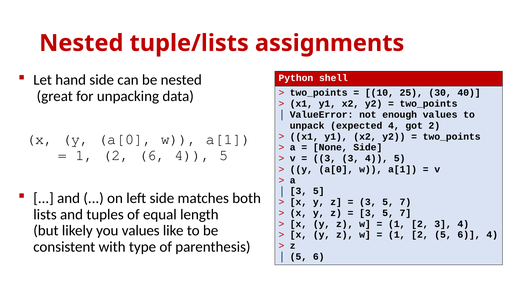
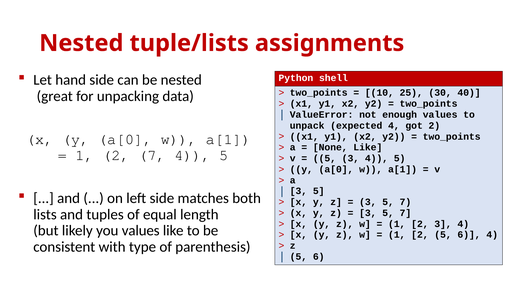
None Side: Side -> Like
2 6: 6 -> 7
3 at (324, 158): 3 -> 5
